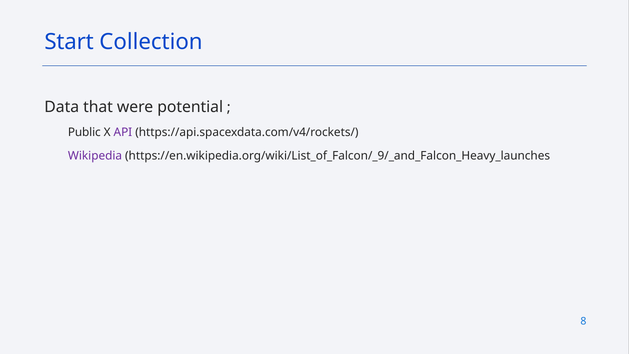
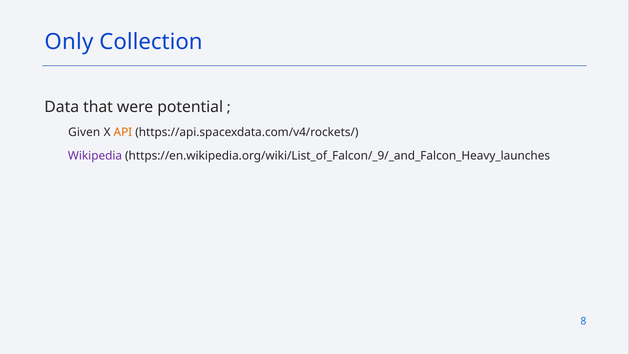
Start: Start -> Only
Public: Public -> Given
API colour: purple -> orange
